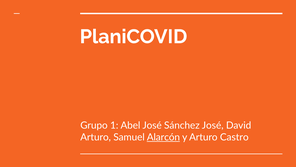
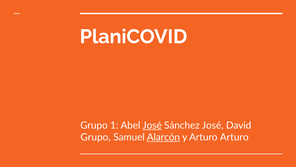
José at (152, 125) underline: none -> present
Arturo at (96, 137): Arturo -> Grupo
Arturo Castro: Castro -> Arturo
